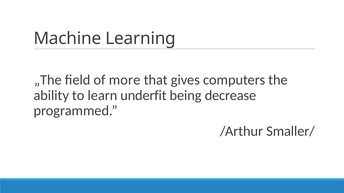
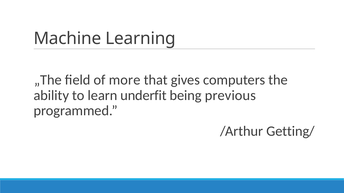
decrease: decrease -> previous
Smaller/: Smaller/ -> Getting/
